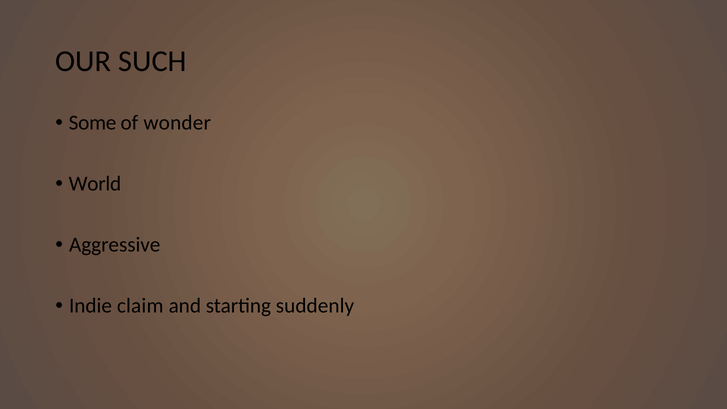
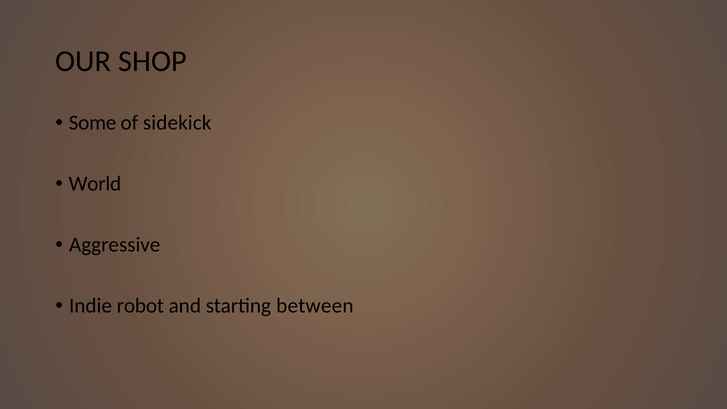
SUCH: SUCH -> SHOP
wonder: wonder -> sidekick
claim: claim -> robot
suddenly: suddenly -> between
